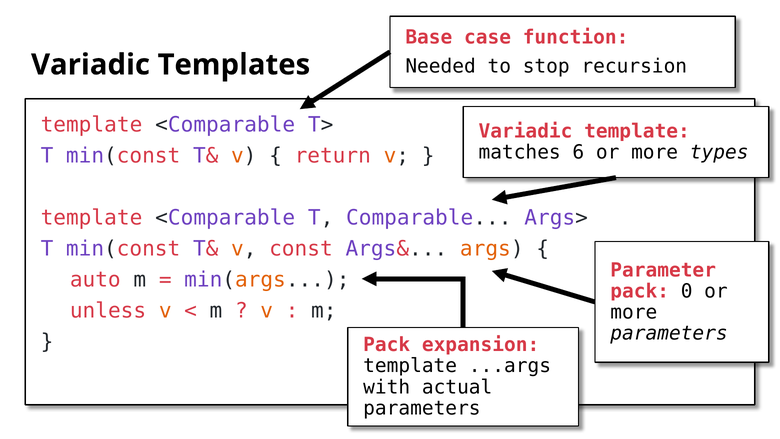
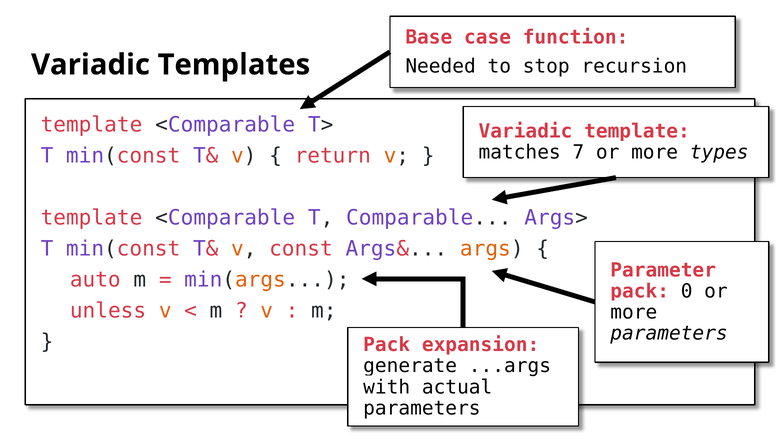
6: 6 -> 7
template at (410, 366): template -> generate
